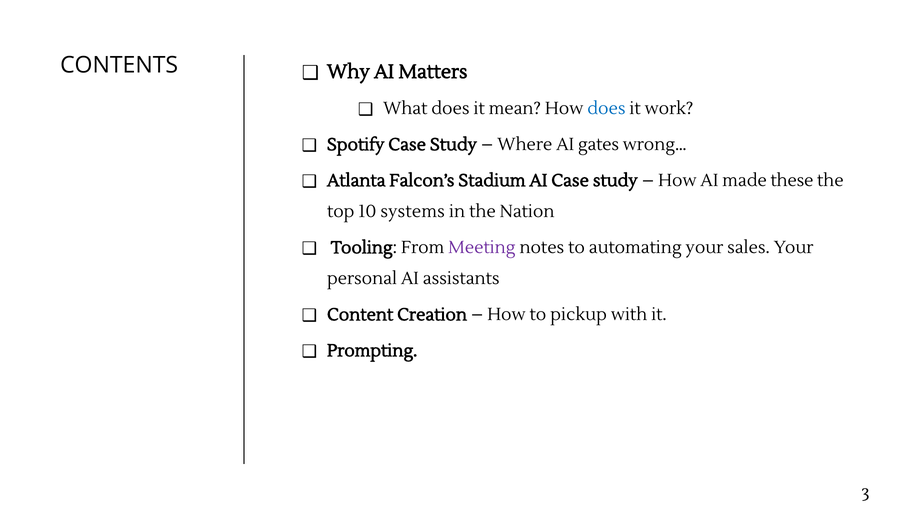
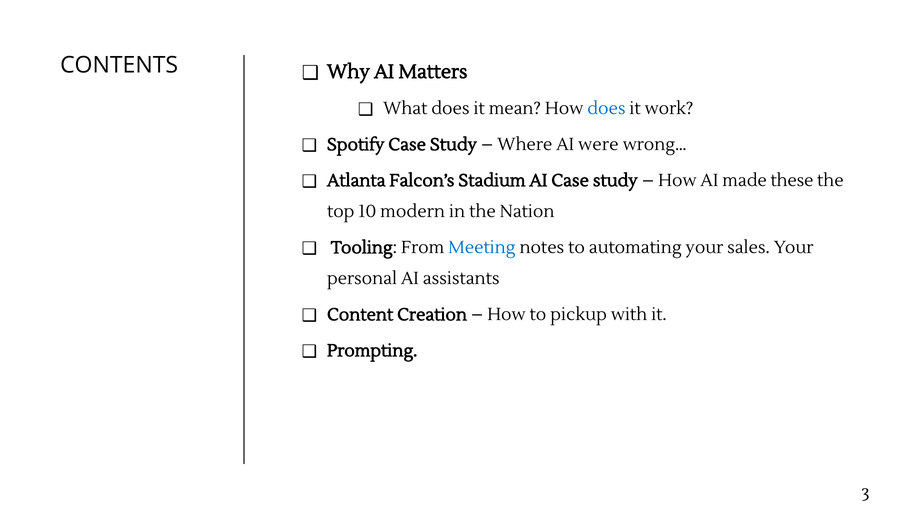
gates: gates -> were
systems: systems -> modern
Meeting colour: purple -> blue
